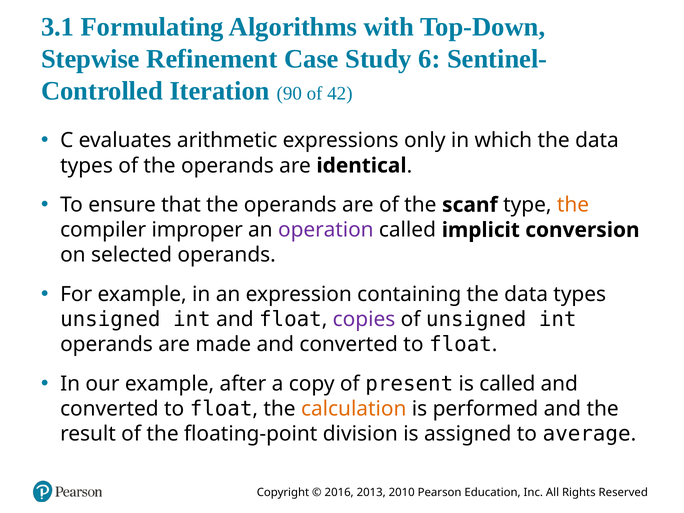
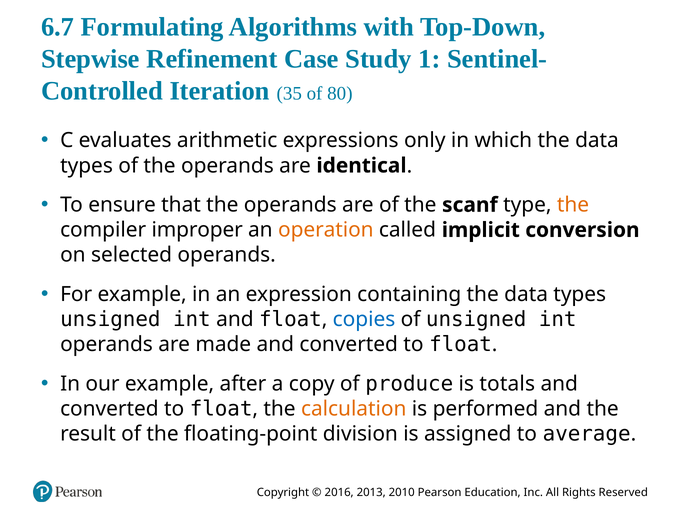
3.1: 3.1 -> 6.7
6: 6 -> 1
90: 90 -> 35
42: 42 -> 80
operation colour: purple -> orange
copies colour: purple -> blue
present: present -> produce
is called: called -> totals
